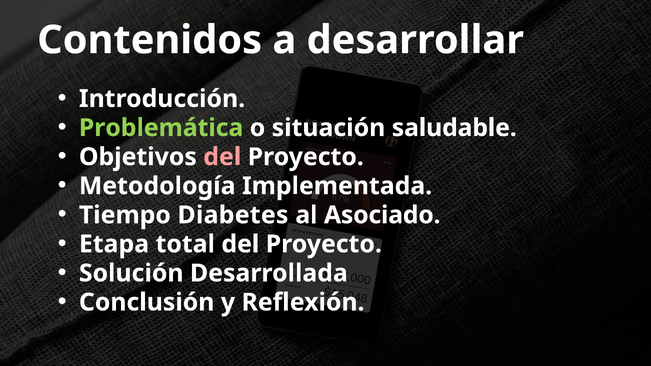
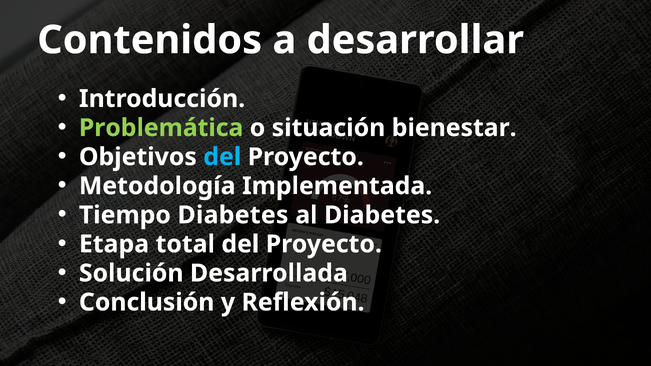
saludable: saludable -> bienestar
del at (222, 157) colour: pink -> light blue
al Asociado: Asociado -> Diabetes
